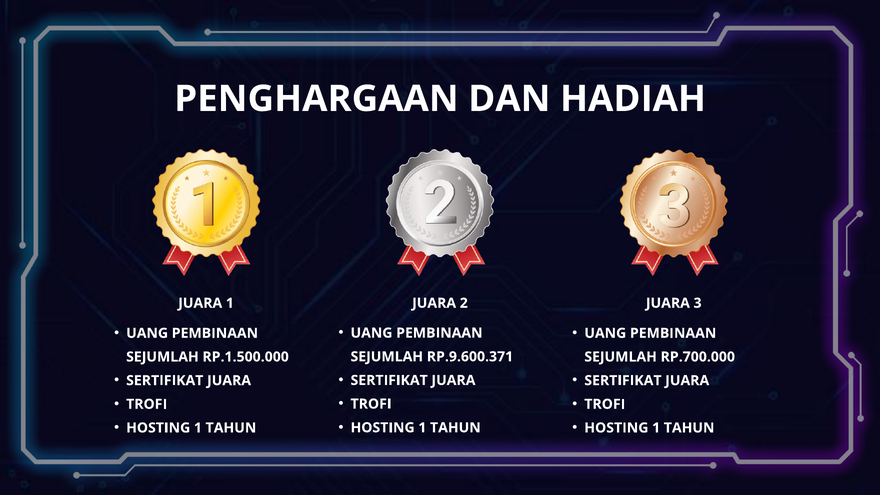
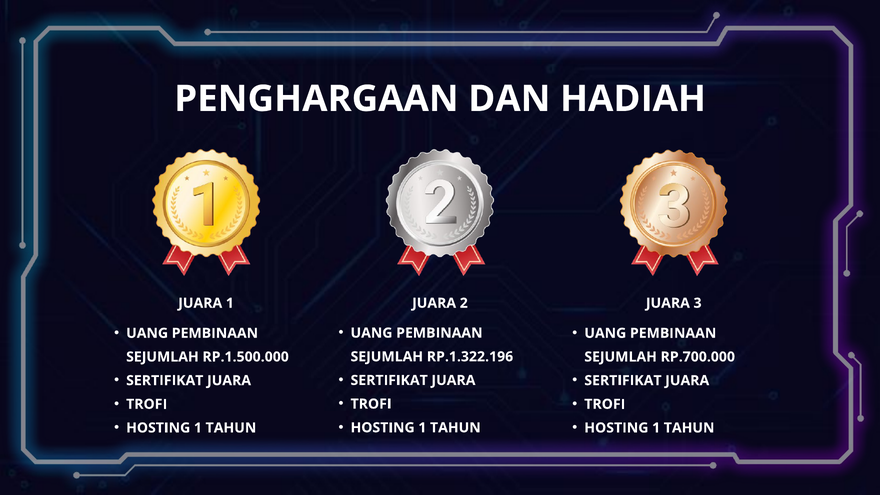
RP.9.600.371: RP.9.600.371 -> RP.1.322.196
